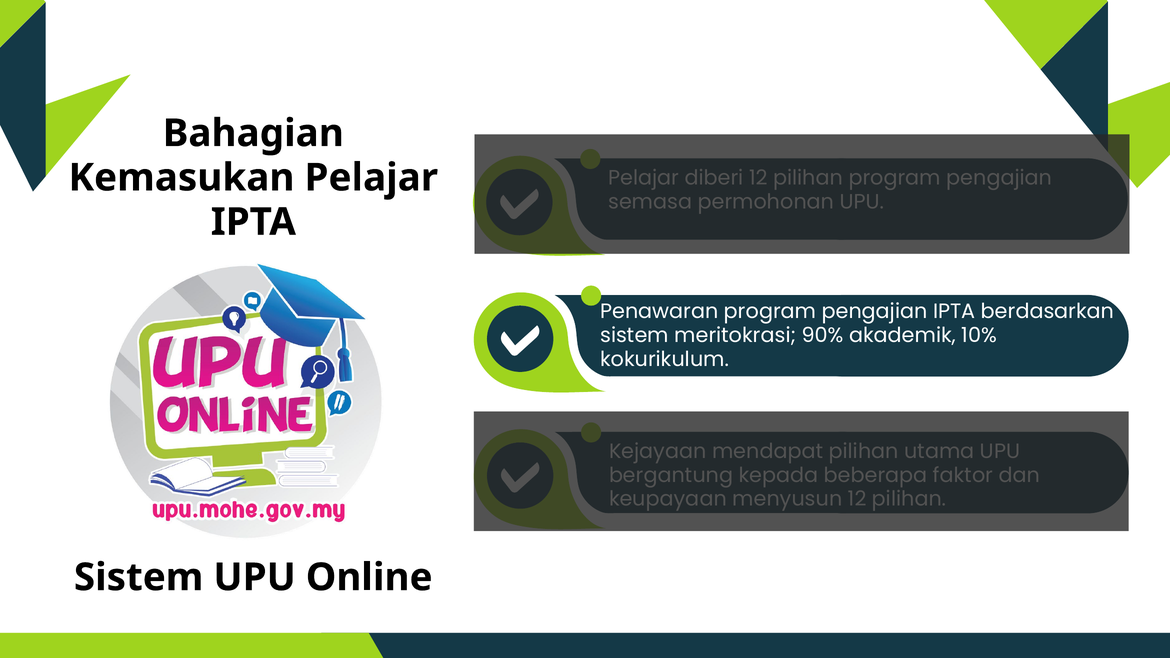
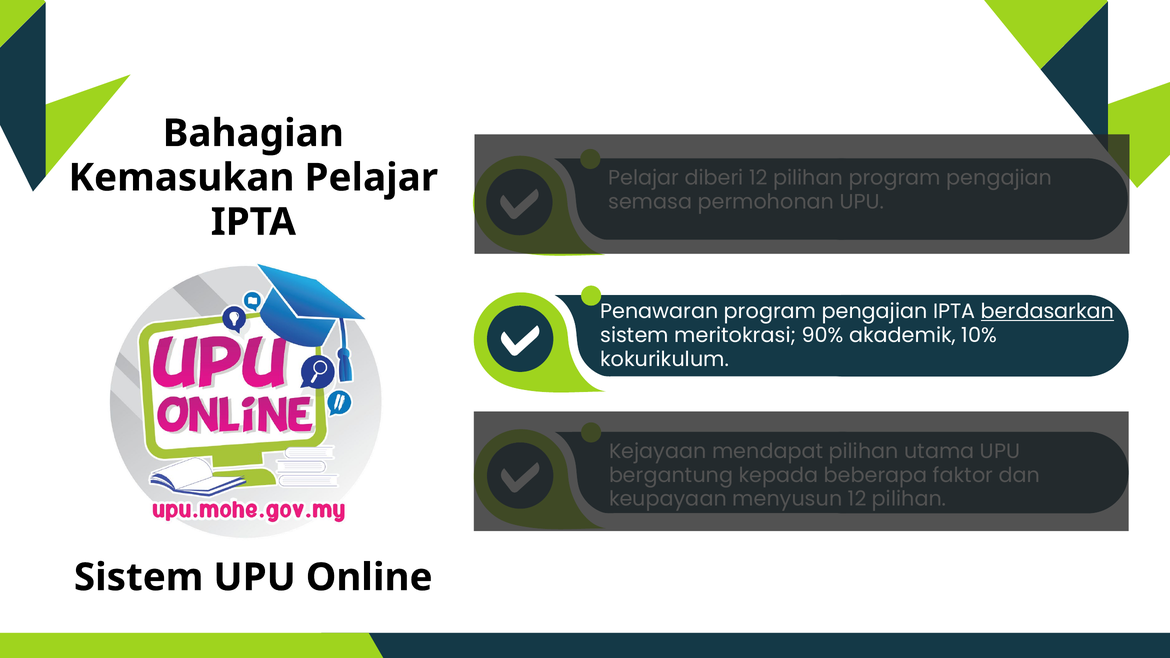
berdasarkan underline: none -> present
